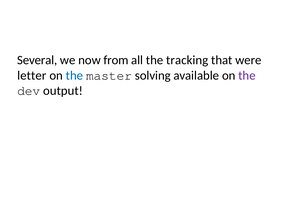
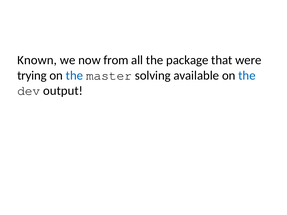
Several: Several -> Known
tracking: tracking -> package
letter: letter -> trying
the at (247, 76) colour: purple -> blue
